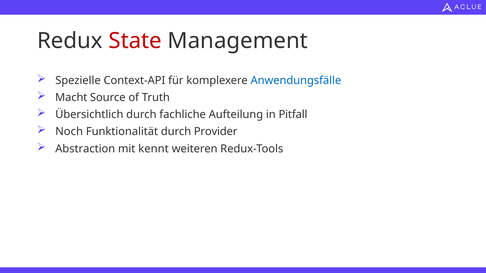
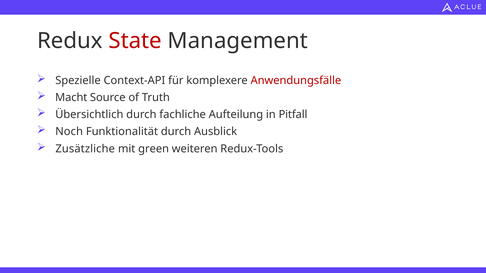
Anwendungsfälle colour: blue -> red
Provider: Provider -> Ausblick
Abstraction: Abstraction -> Zusätzliche
kennt: kennt -> green
